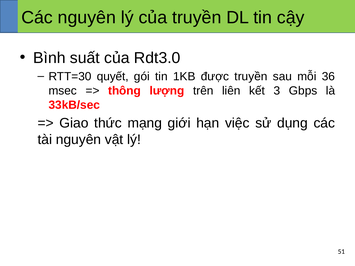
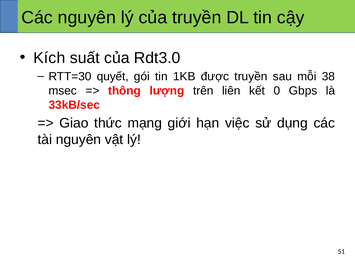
Bình: Bình -> Kích
36: 36 -> 38
3: 3 -> 0
